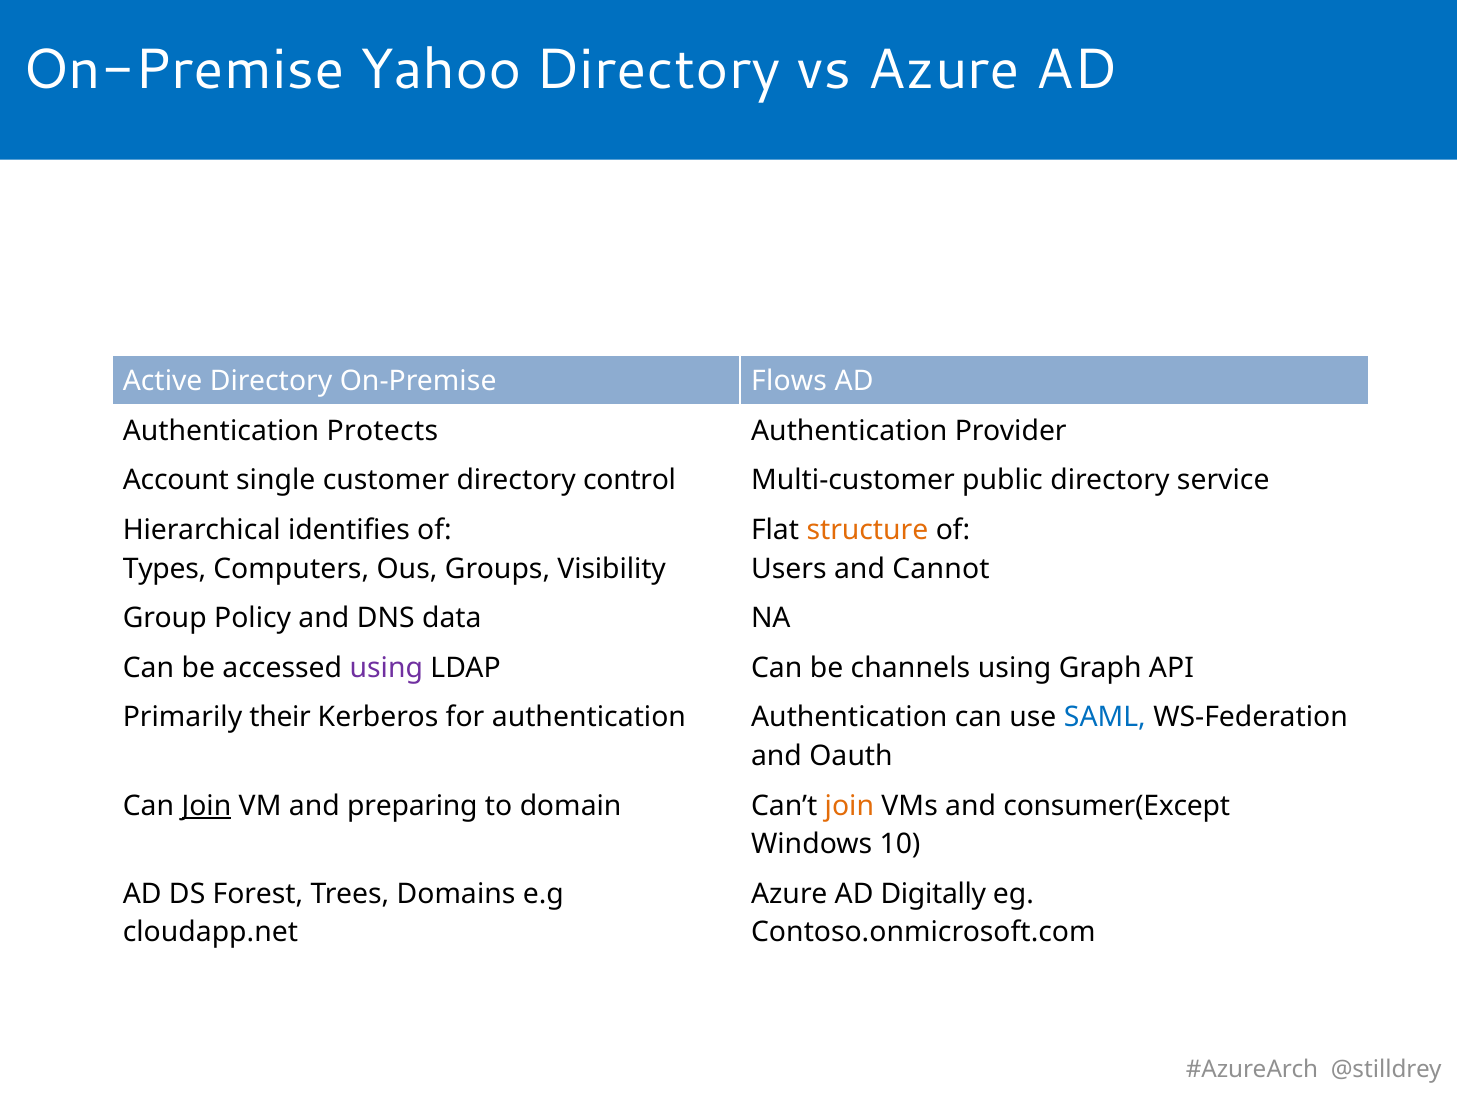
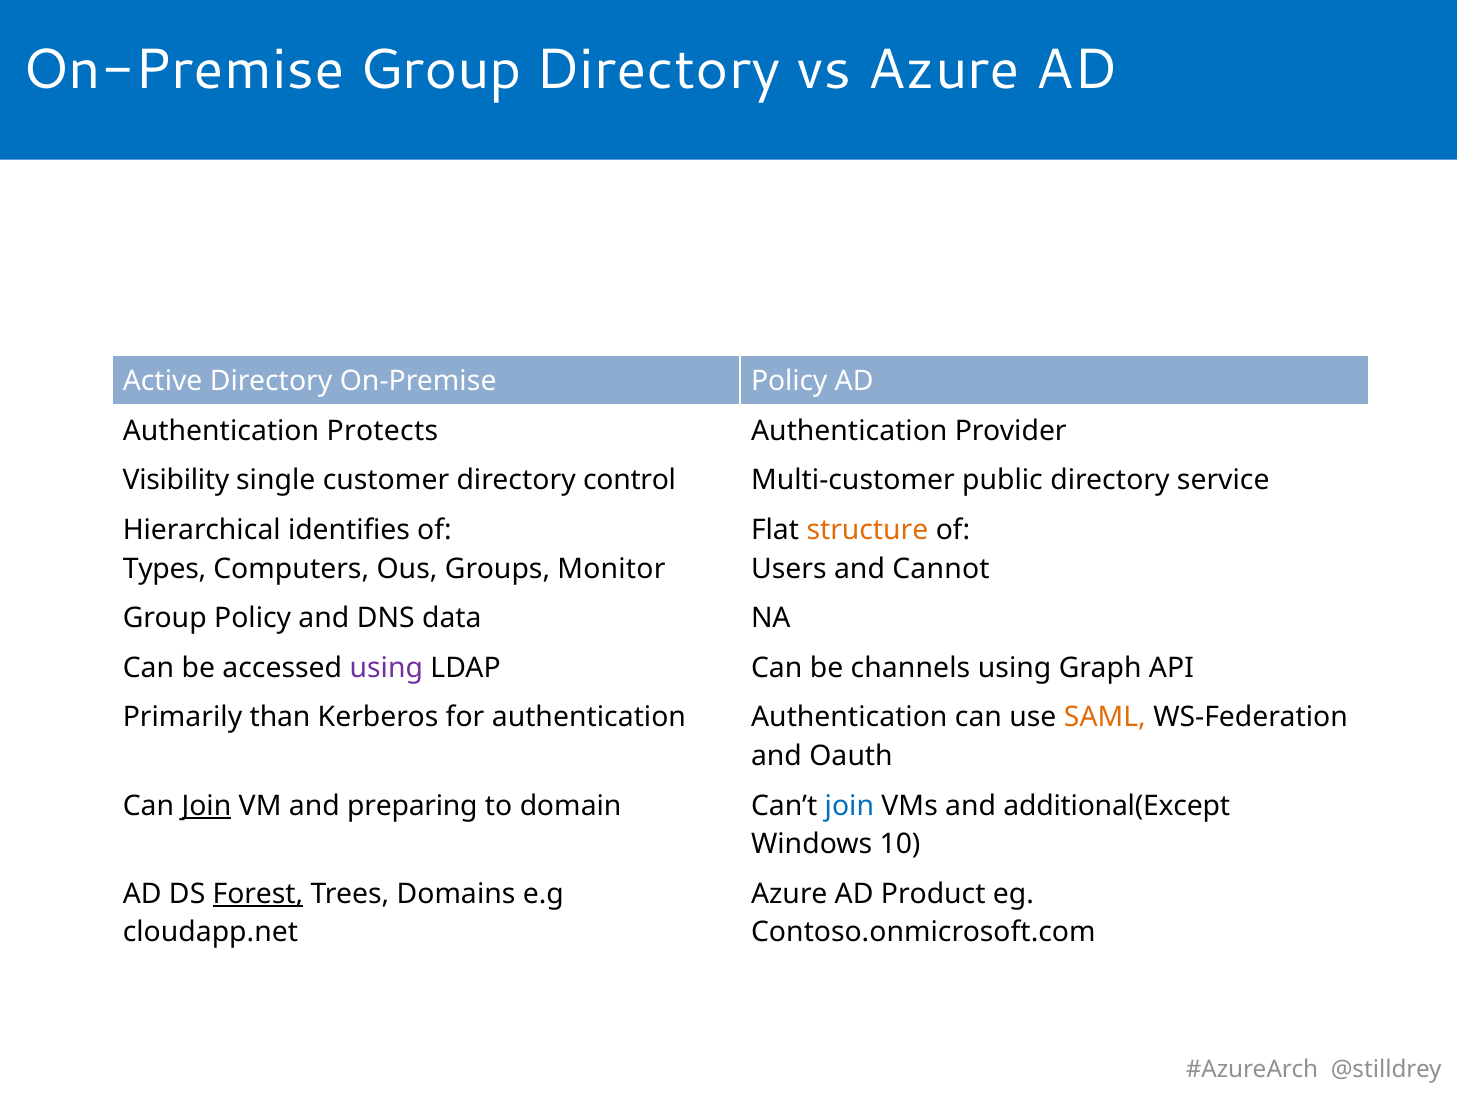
On-Premise Yahoo: Yahoo -> Group
On-Premise Flows: Flows -> Policy
Account: Account -> Visibility
Visibility: Visibility -> Monitor
their: their -> than
SAML colour: blue -> orange
join at (849, 805) colour: orange -> blue
consumer(Except: consumer(Except -> additional(Except
Forest underline: none -> present
Digitally: Digitally -> Product
